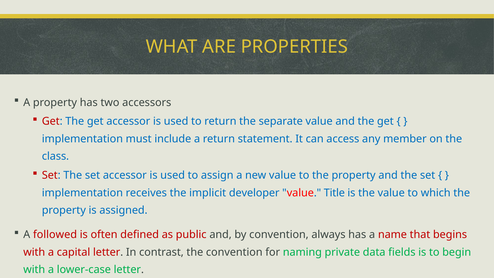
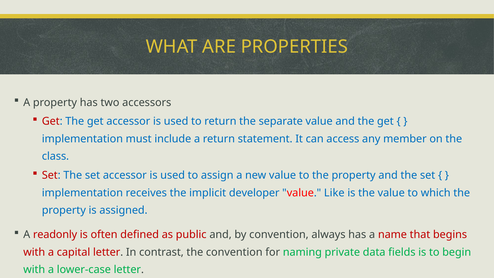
Title: Title -> Like
followed: followed -> readonly
